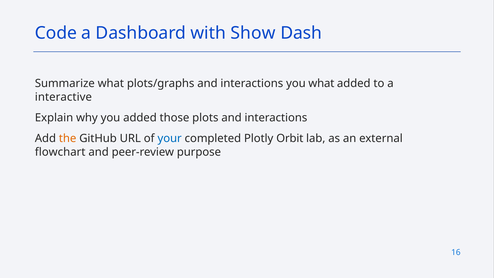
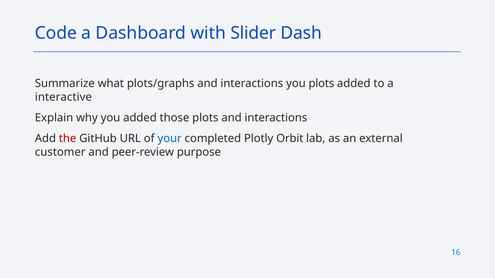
Show: Show -> Slider
you what: what -> plots
the colour: orange -> red
flowchart: flowchart -> customer
